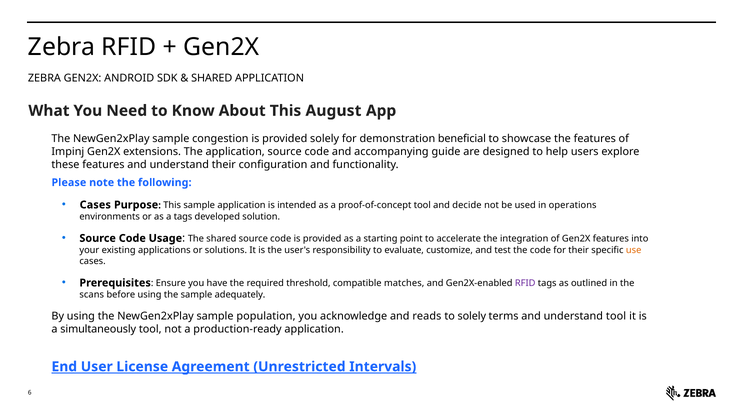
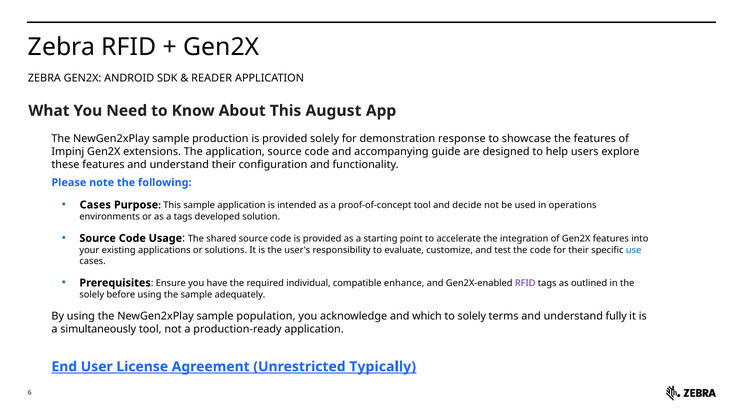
SHARED at (212, 78): SHARED -> READER
congestion: congestion -> production
beneficial: beneficial -> response
use colour: orange -> blue
threshold: threshold -> individual
matches: matches -> enhance
scans at (92, 295): scans -> solely
reads: reads -> which
understand tool: tool -> fully
Intervals: Intervals -> Typically
